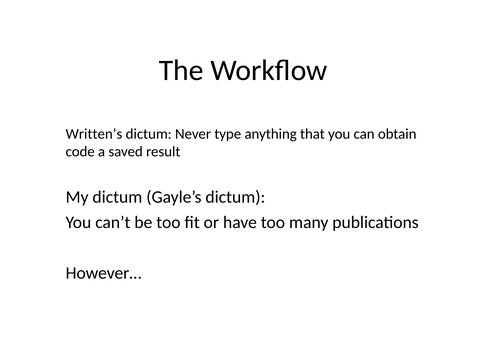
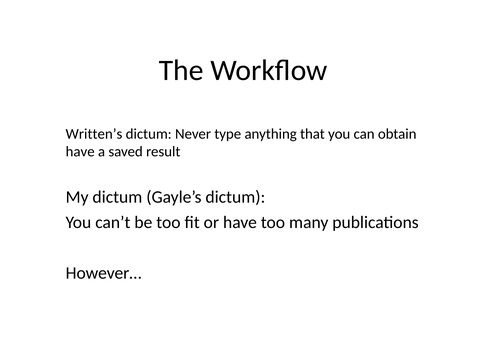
code at (80, 152): code -> have
